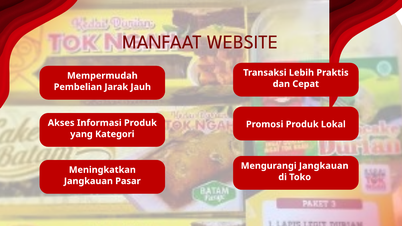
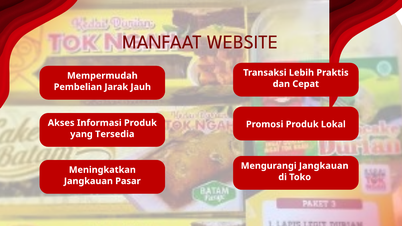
Kategori: Kategori -> Tersedia
